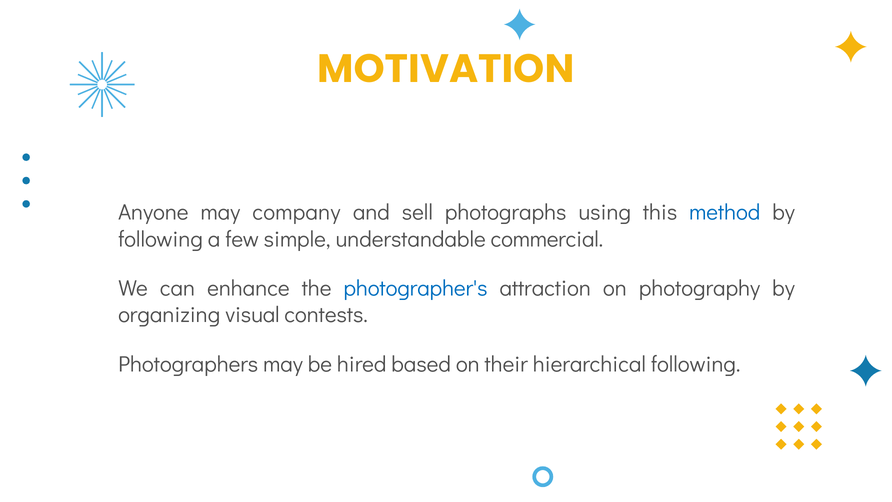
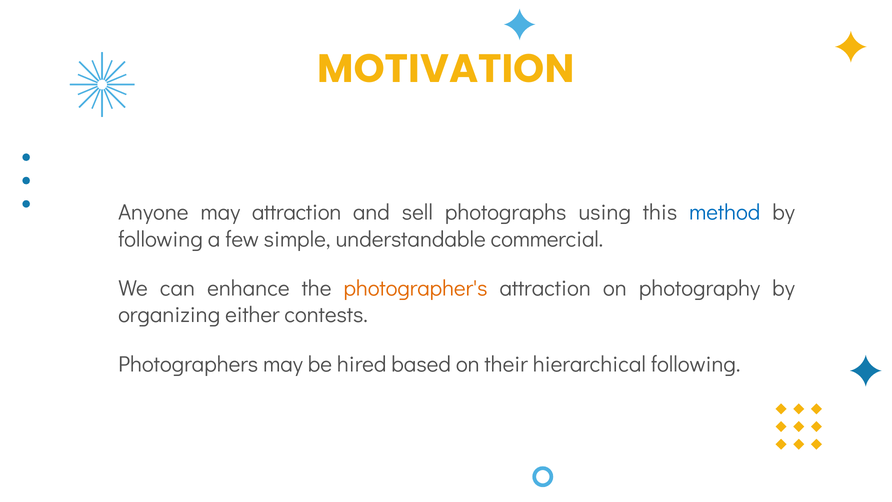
may company: company -> attraction
photographer's colour: blue -> orange
visual: visual -> either
